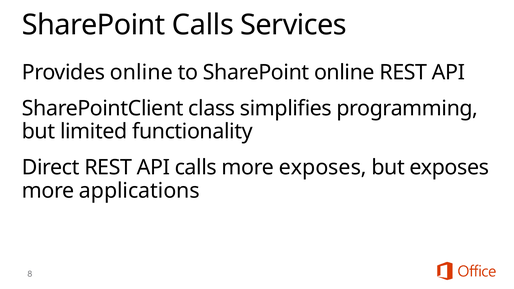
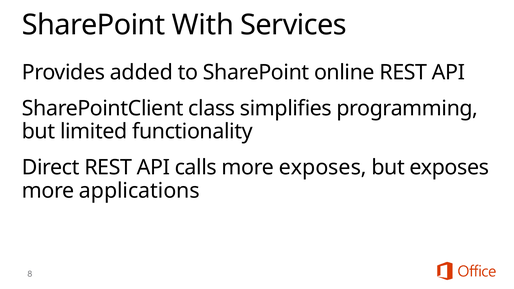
SharePoint Calls: Calls -> With
Provides online: online -> added
